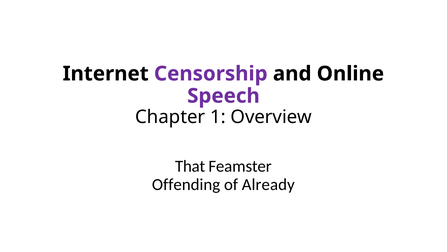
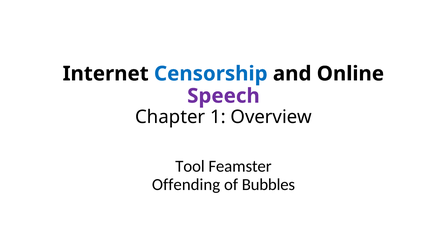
Censorship colour: purple -> blue
That: That -> Tool
Already: Already -> Bubbles
